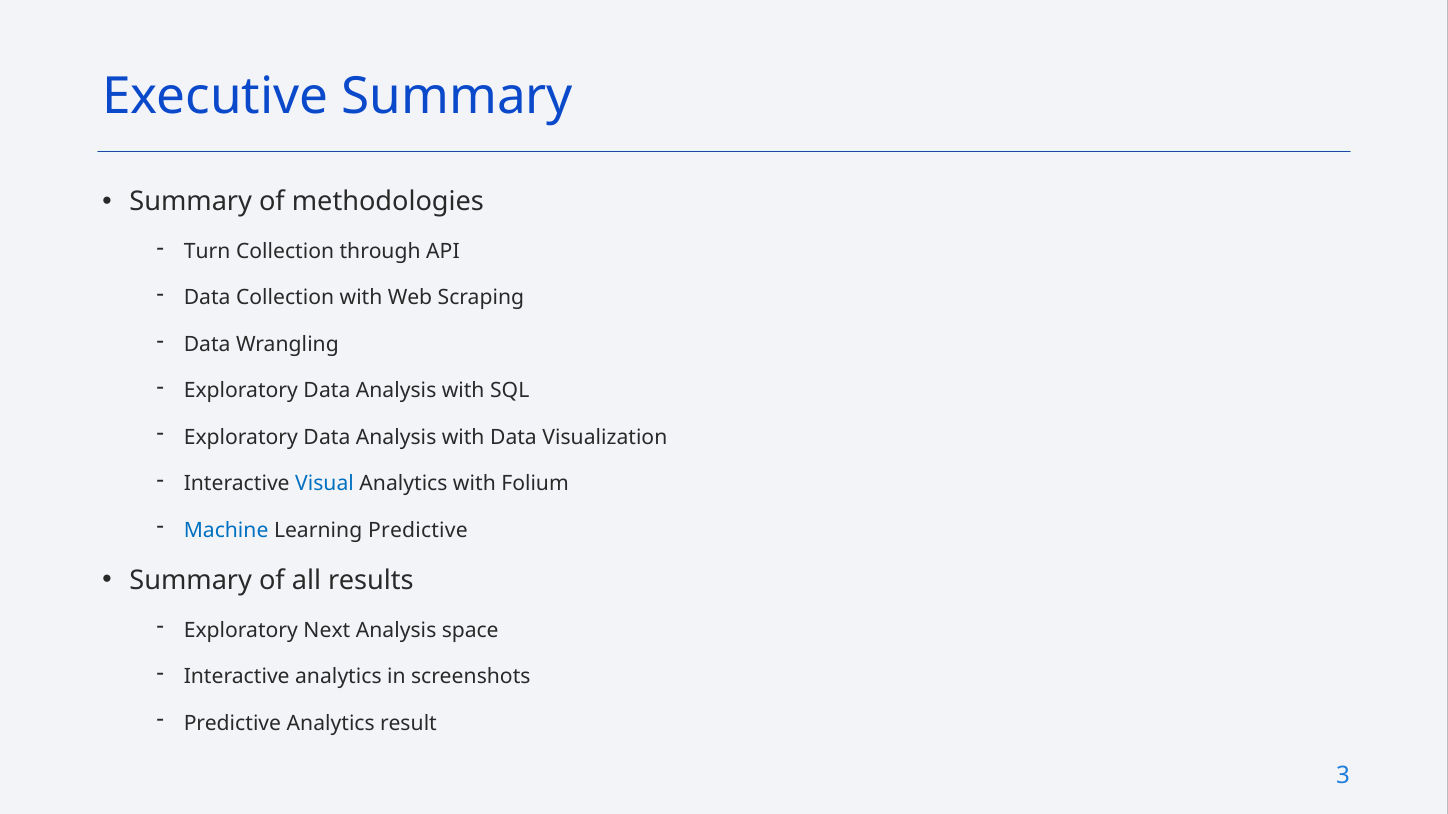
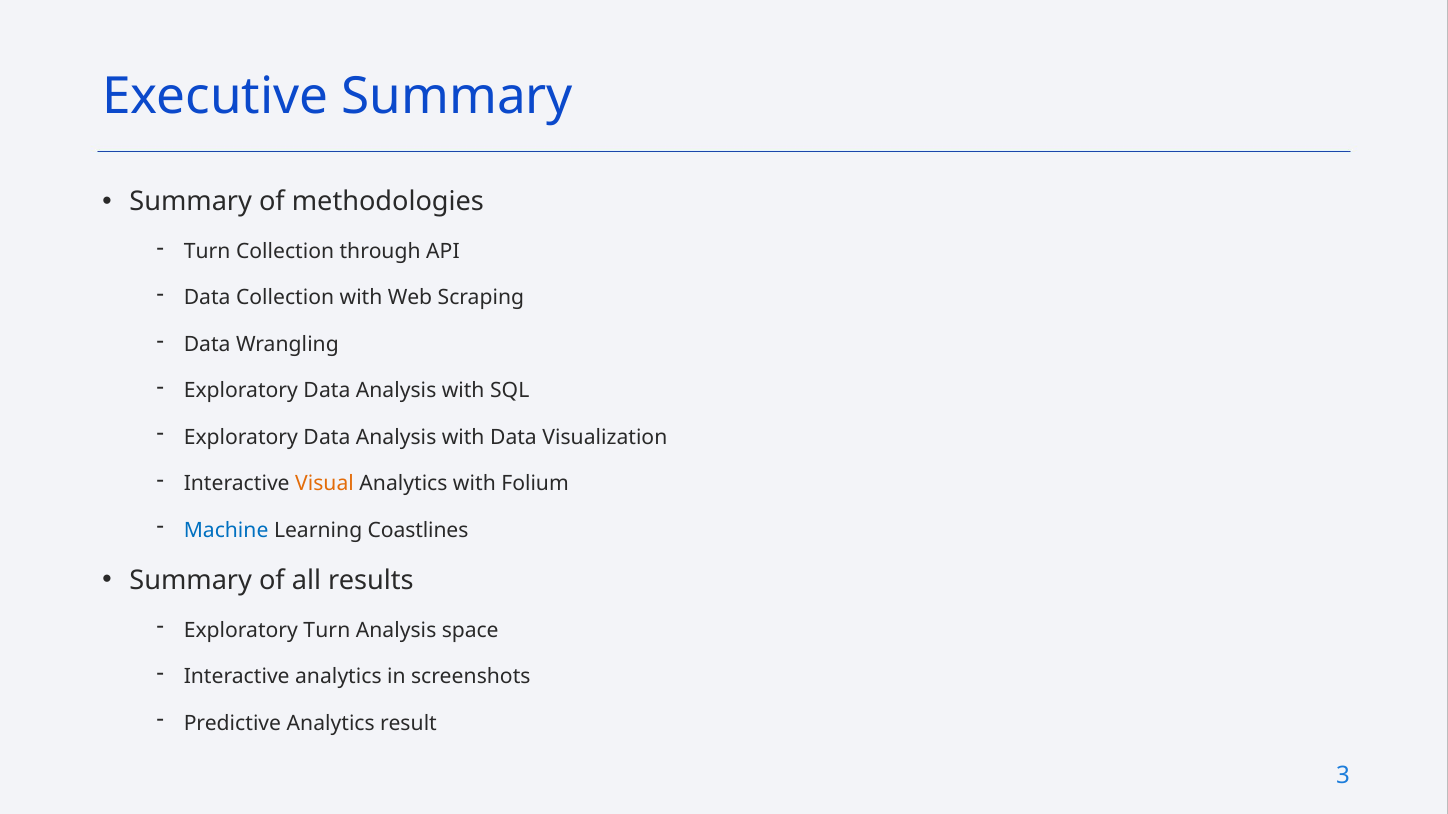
Visual colour: blue -> orange
Learning Predictive: Predictive -> Coastlines
Exploratory Next: Next -> Turn
